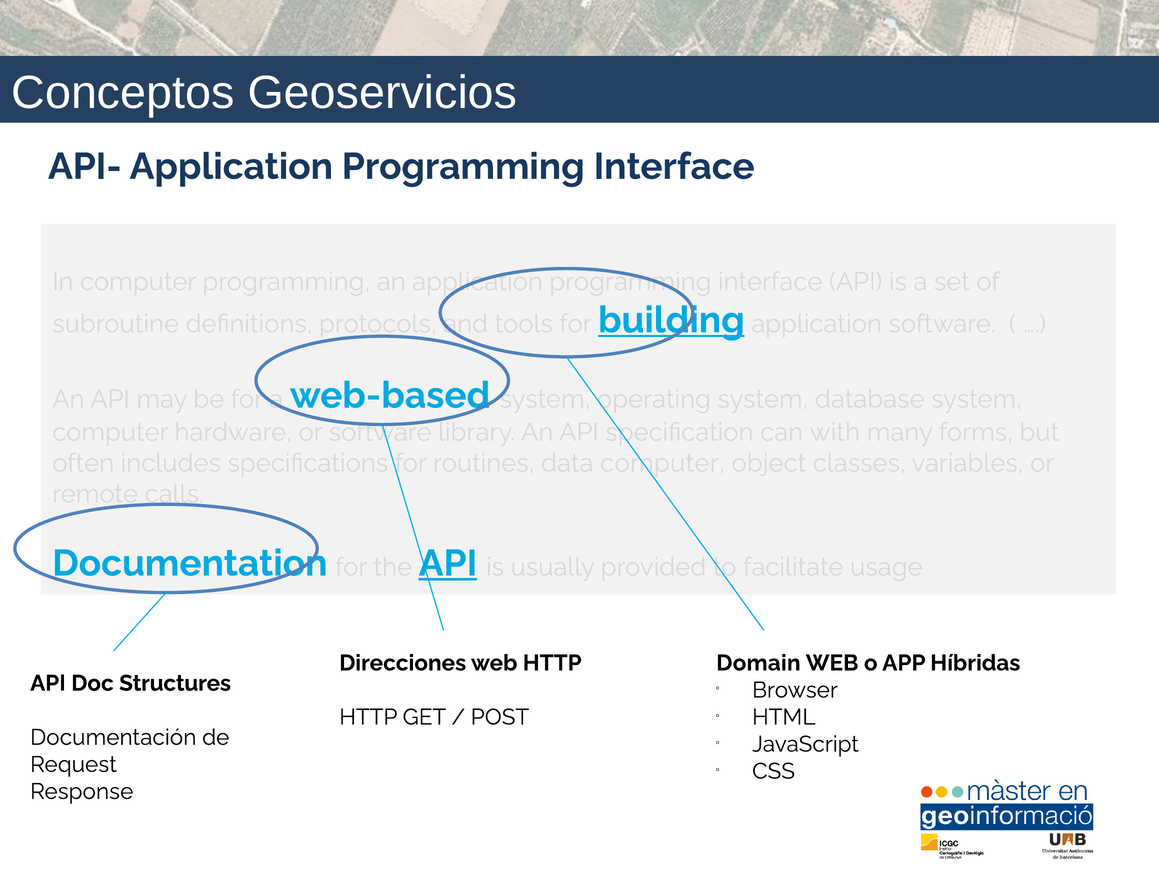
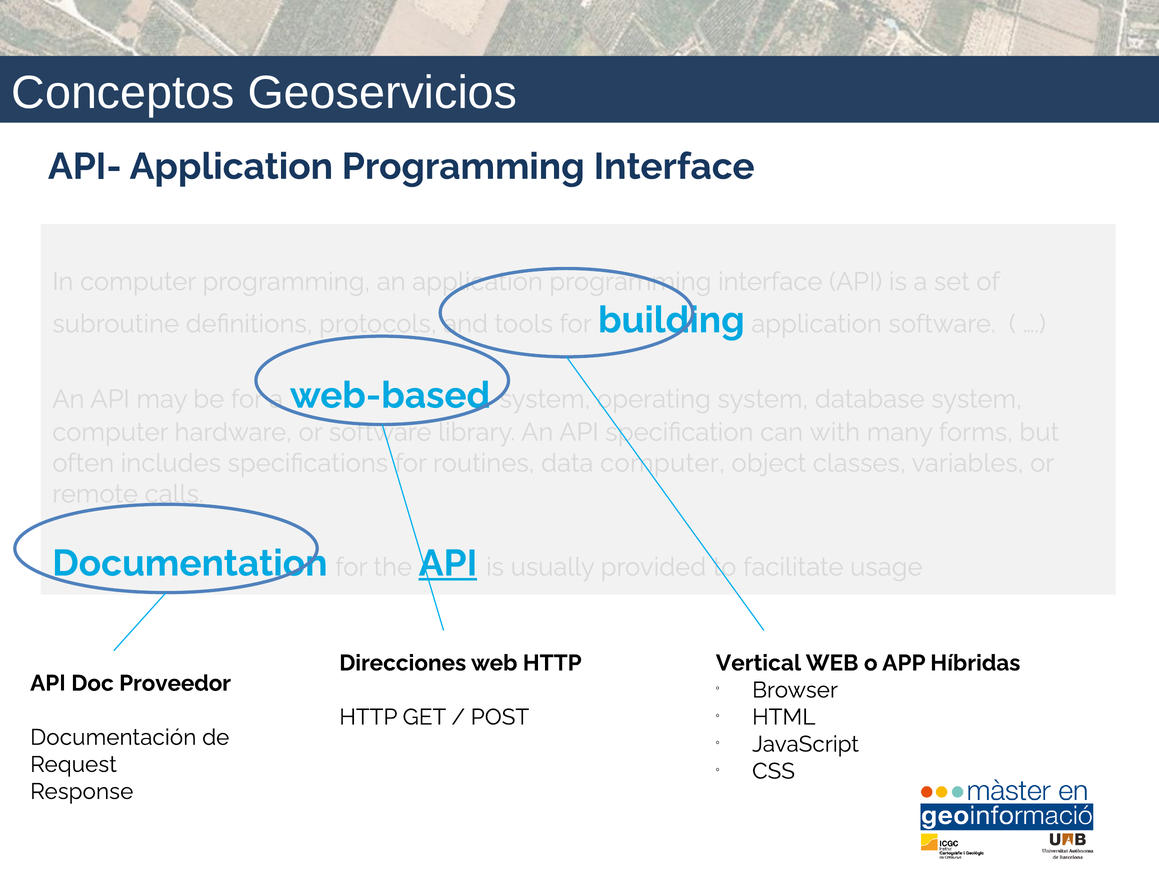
building underline: present -> none
Domain: Domain -> Vertical
Structures: Structures -> Proveedor
